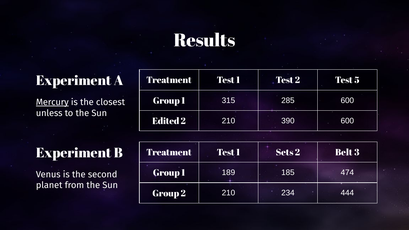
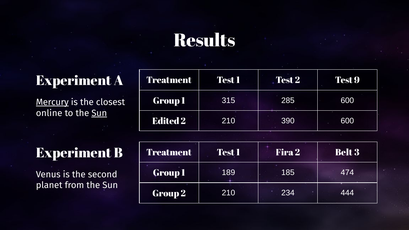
5: 5 -> 9
unless: unless -> online
Sun at (99, 113) underline: none -> present
Sets: Sets -> Fira
